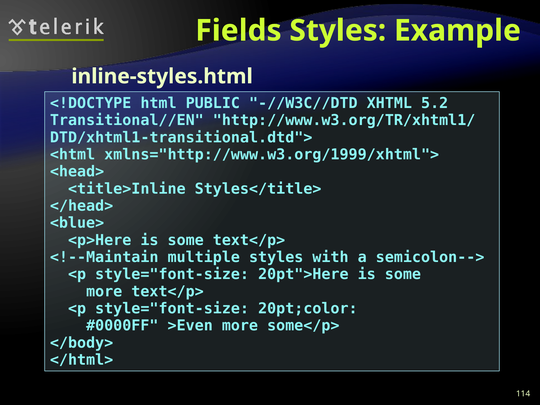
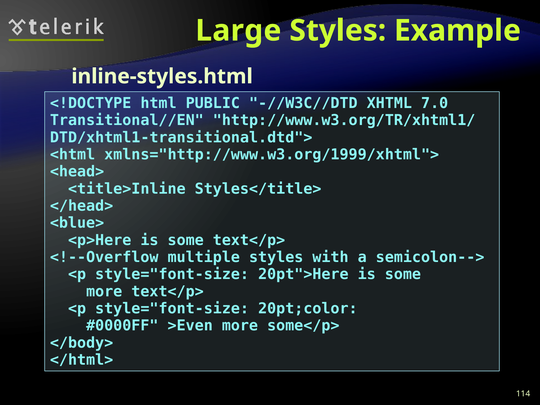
Fields: Fields -> Large
5.2: 5.2 -> 7.0
<!--Maintain: <!--Maintain -> <!--Overflow
